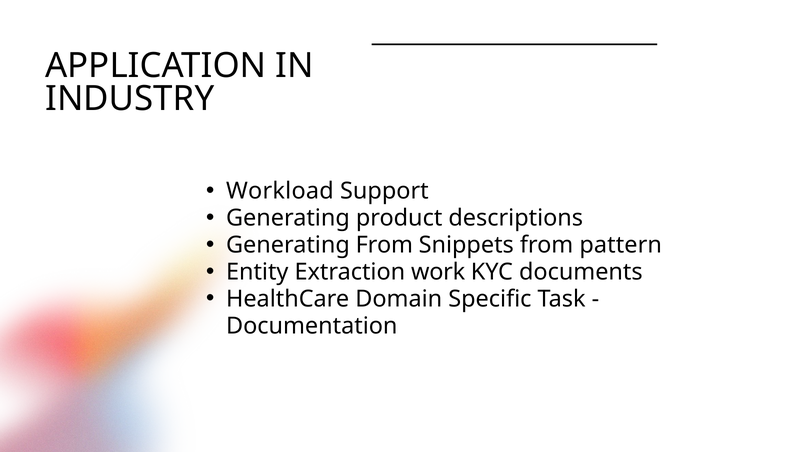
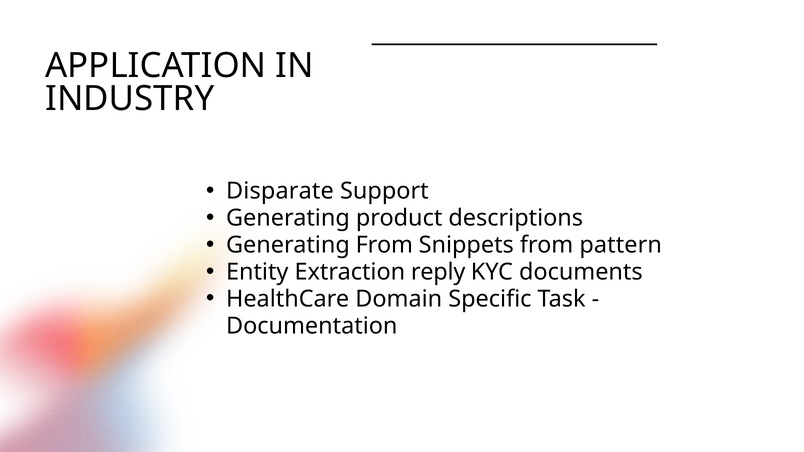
Workload: Workload -> Disparate
work: work -> reply
